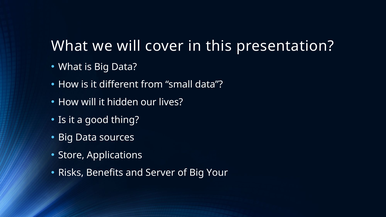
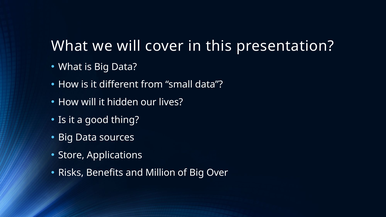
Server: Server -> Million
Your: Your -> Over
